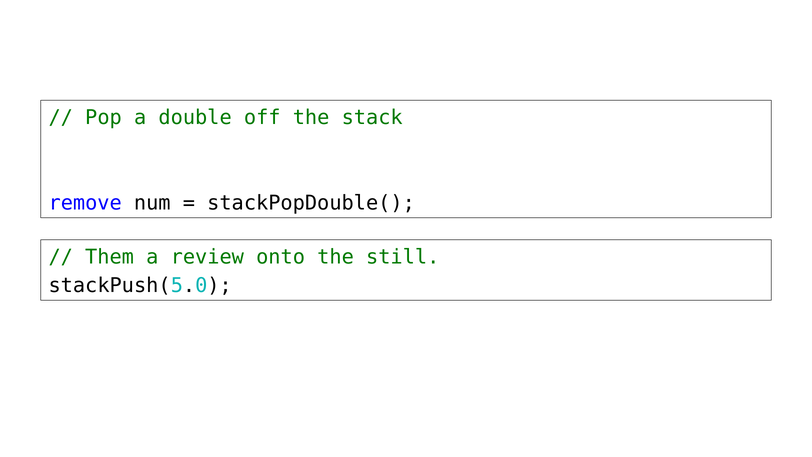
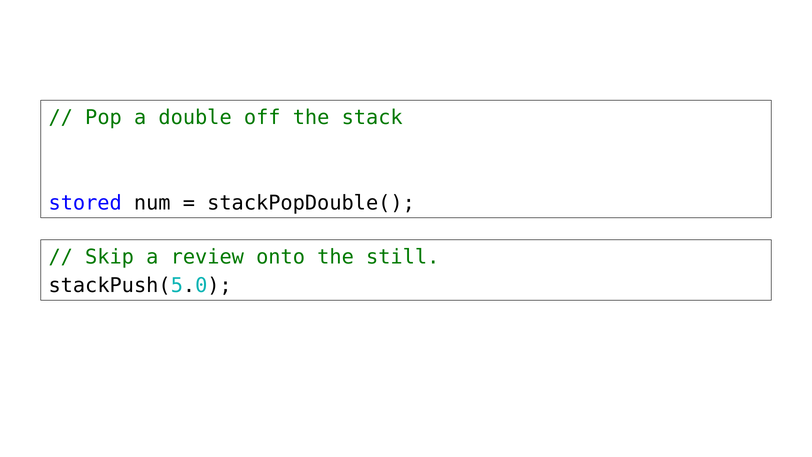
remove: remove -> stored
Them: Them -> Skip
